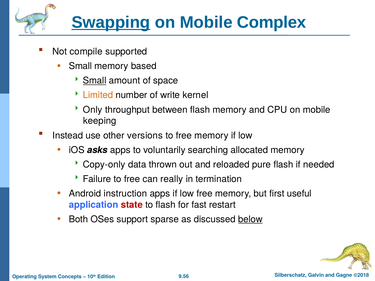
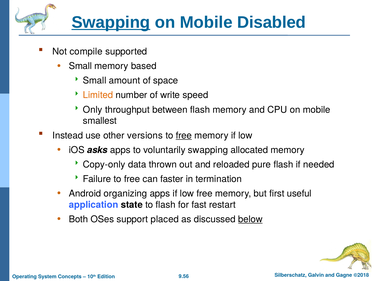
Complex: Complex -> Disabled
Small at (95, 81) underline: present -> none
kernel: kernel -> speed
keeping: keeping -> smallest
free at (184, 136) underline: none -> present
voluntarily searching: searching -> swapping
really: really -> faster
instruction: instruction -> organizing
state colour: red -> black
sparse: sparse -> placed
